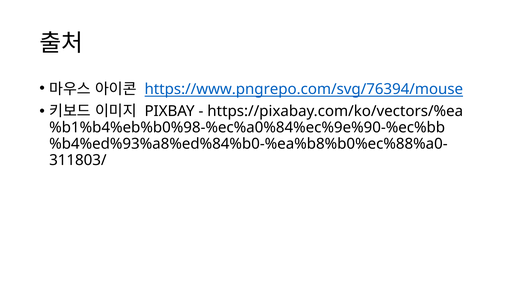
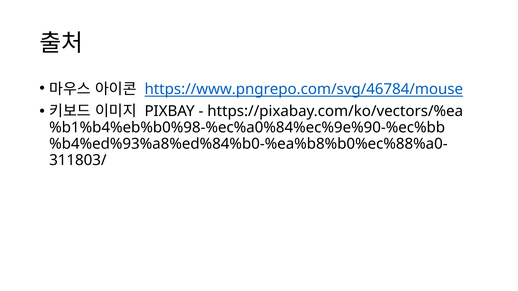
https://www.pngrepo.com/svg/76394/mouse: https://www.pngrepo.com/svg/76394/mouse -> https://www.pngrepo.com/svg/46784/mouse
